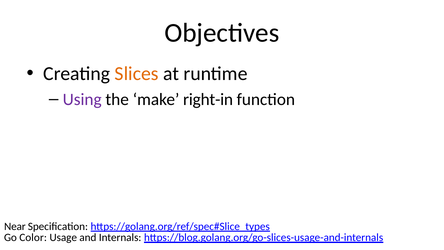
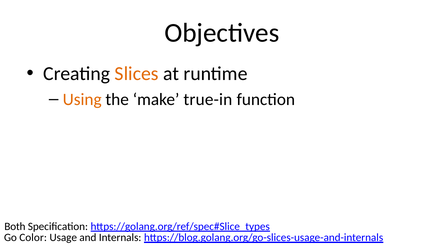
Using colour: purple -> orange
right-in: right-in -> true-in
Near: Near -> Both
